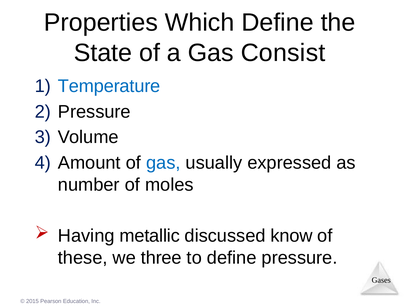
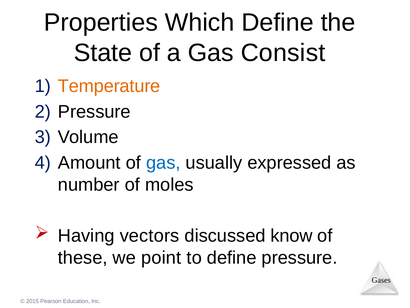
Temperature colour: blue -> orange
metallic: metallic -> vectors
three: three -> point
